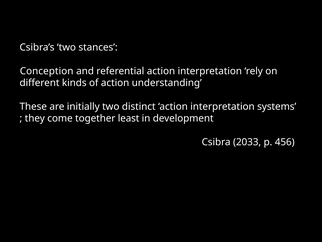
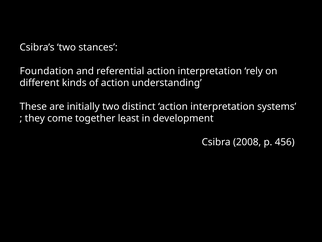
Conception: Conception -> Foundation
2033: 2033 -> 2008
